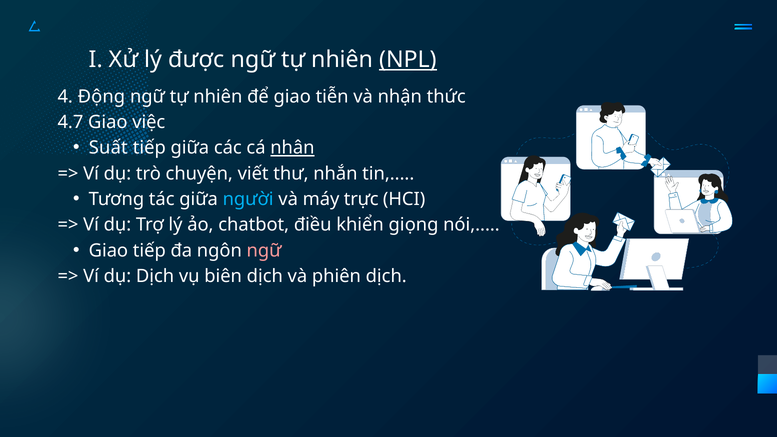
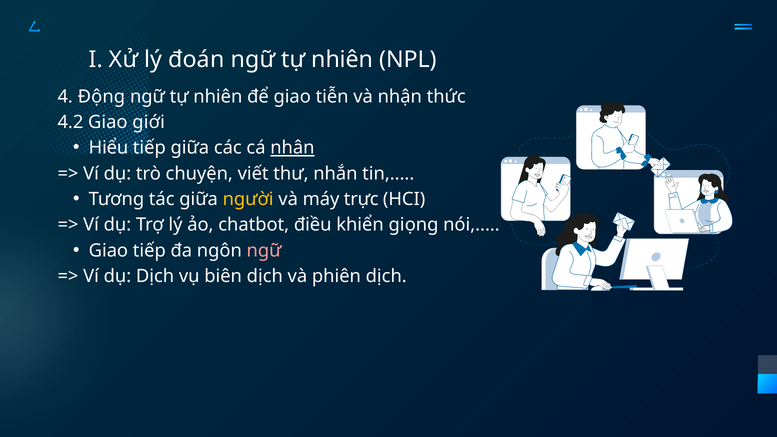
được: được -> đoán
NPL underline: present -> none
4.7: 4.7 -> 4.2
việc: việc -> giới
Suất: Suất -> Hiểu
người colour: light blue -> yellow
